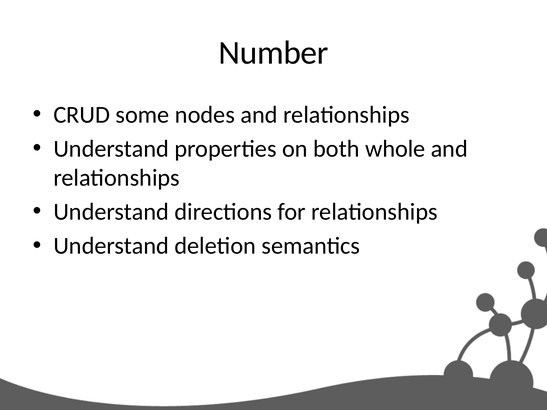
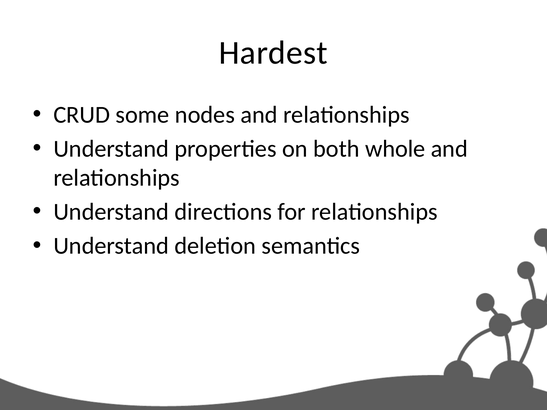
Number: Number -> Hardest
